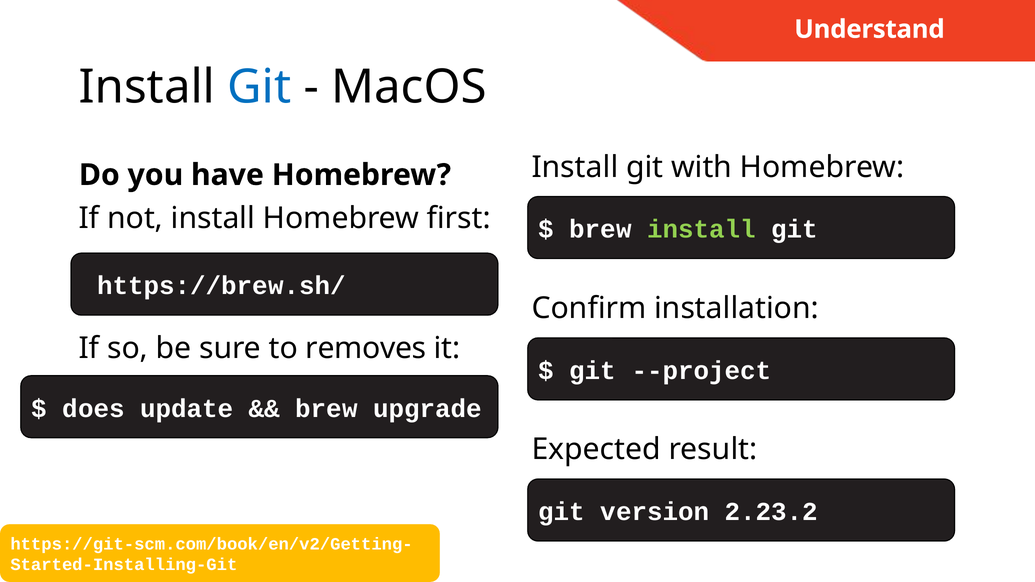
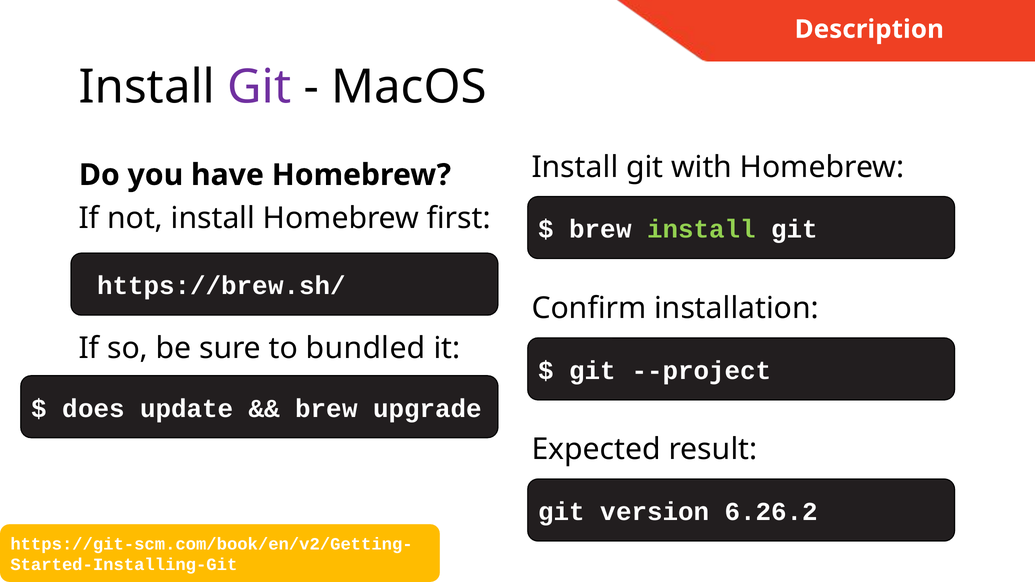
Understand: Understand -> Description
Git at (259, 87) colour: blue -> purple
removes: removes -> bundled
2.23.2: 2.23.2 -> 6.26.2
